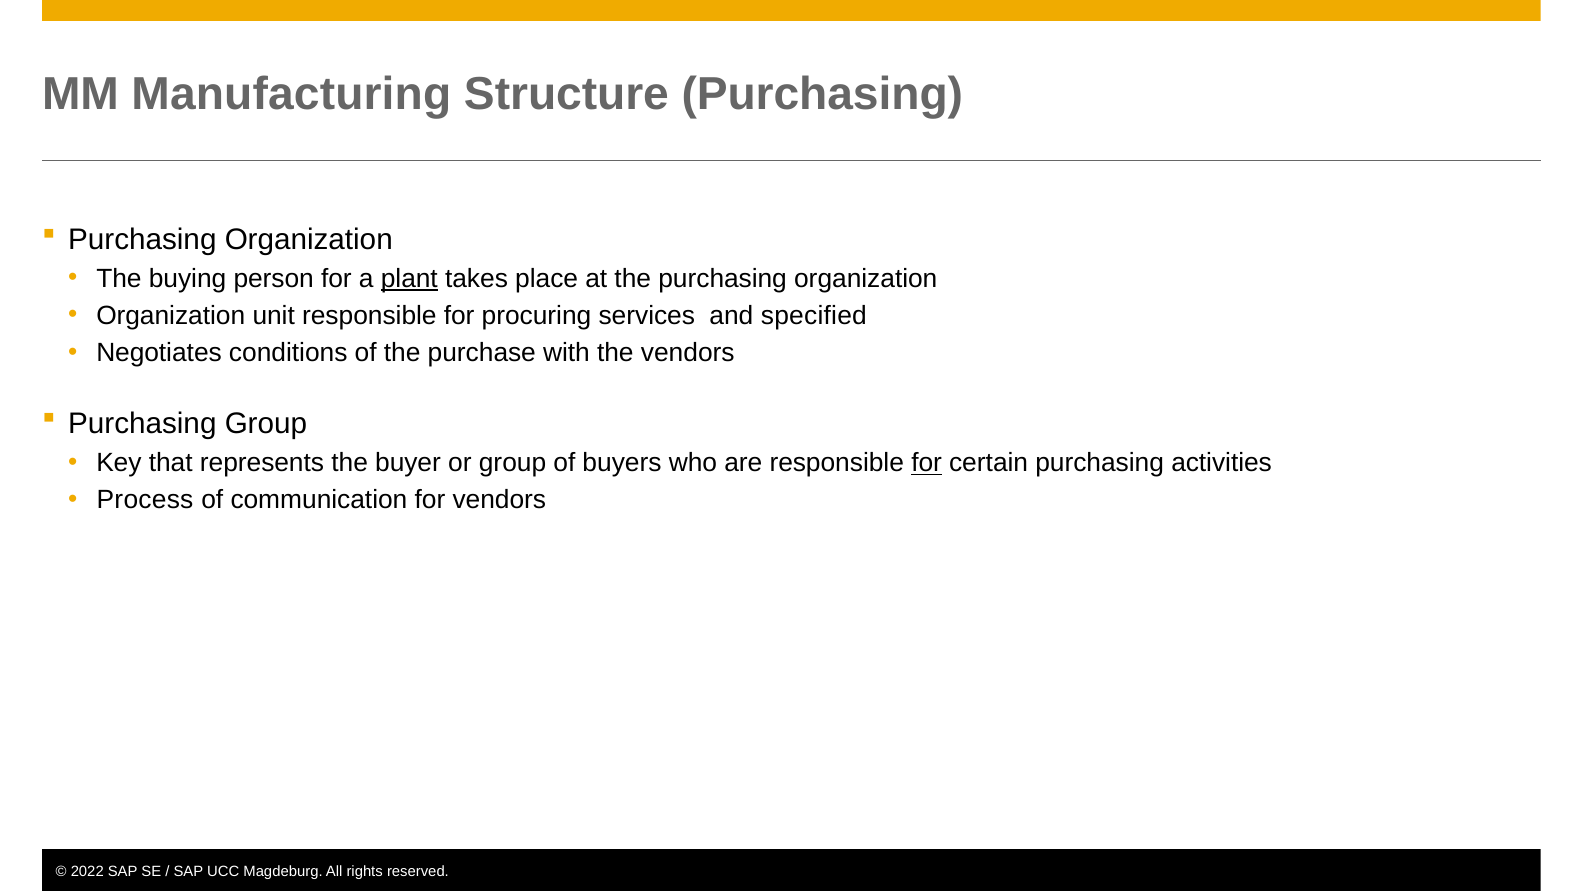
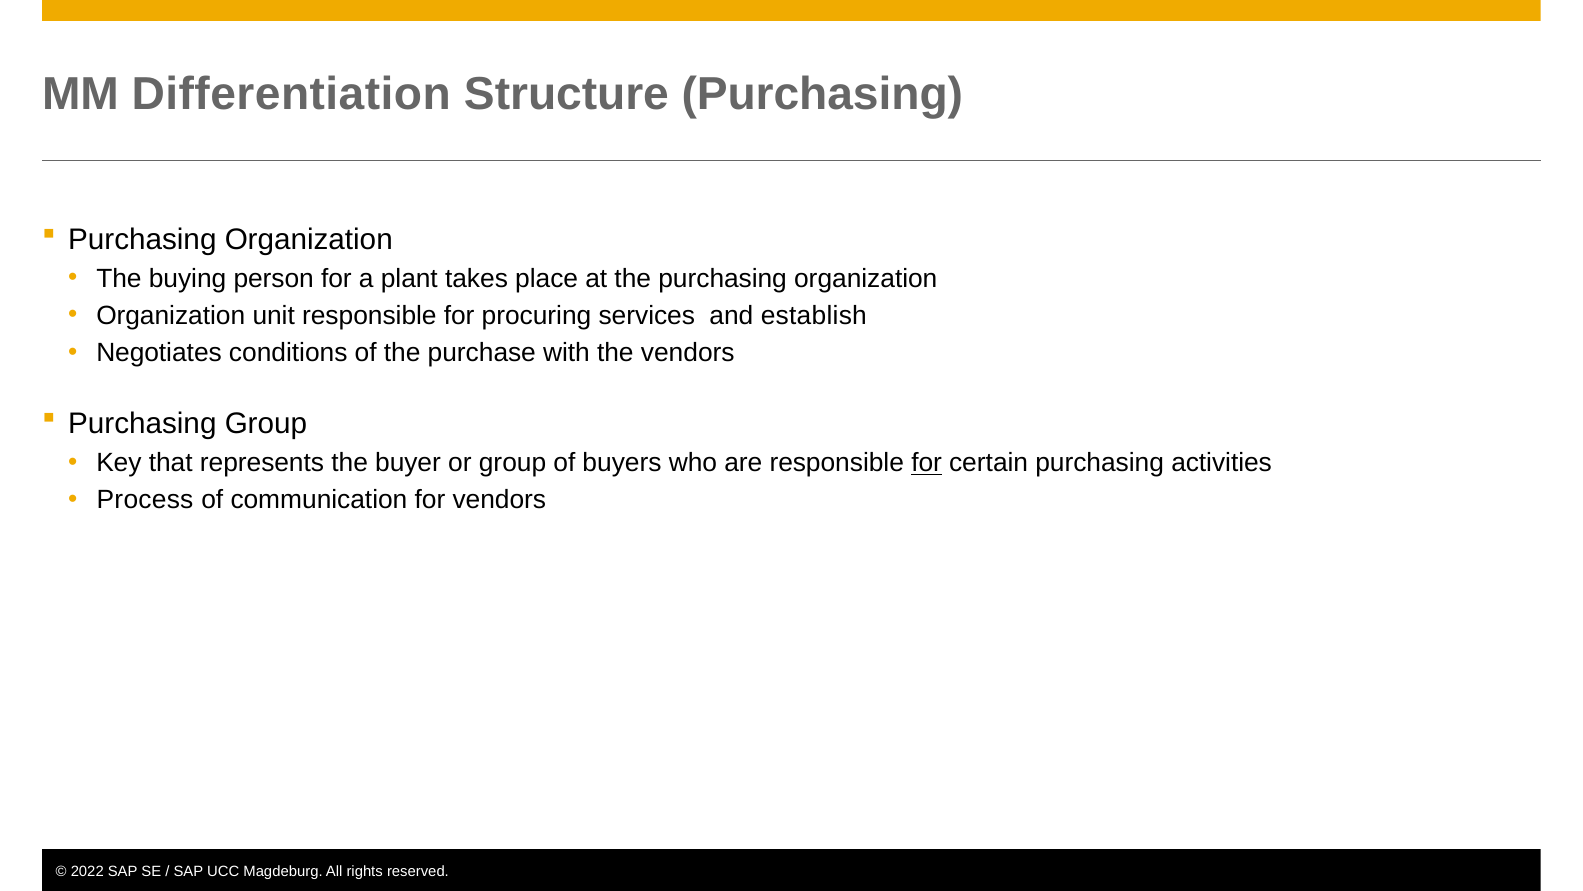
Manufacturing: Manufacturing -> Differentiation
plant underline: present -> none
specified: specified -> establish
